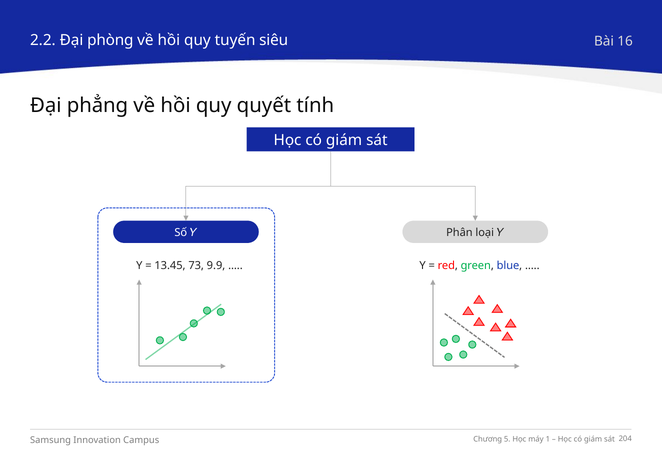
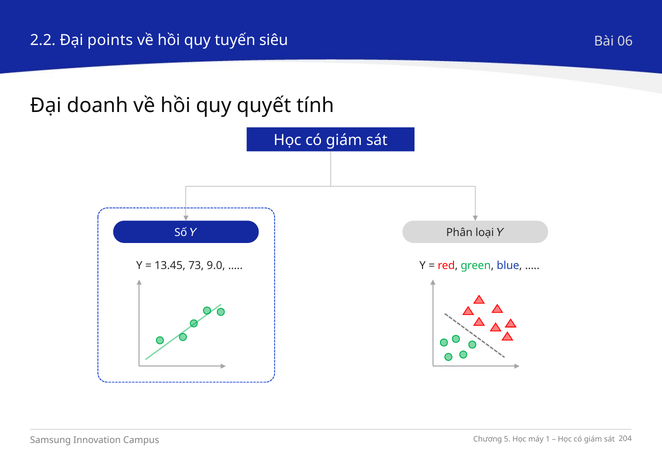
phòng: phòng -> points
16: 16 -> 06
phẳng: phẳng -> doanh
9.9: 9.9 -> 9.0
